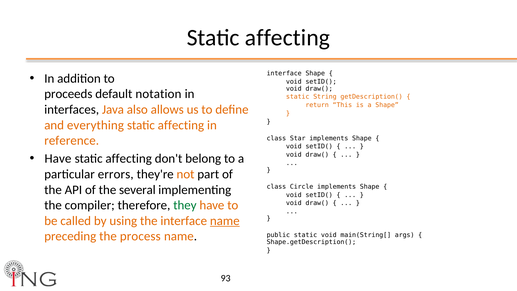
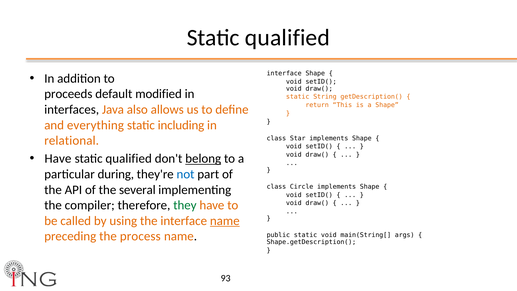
affecting at (288, 38): affecting -> qualified
notation: notation -> modified
affecting at (181, 125): affecting -> including
reference: reference -> relational
affecting at (129, 159): affecting -> qualified
belong underline: none -> present
errors: errors -> during
not colour: orange -> blue
